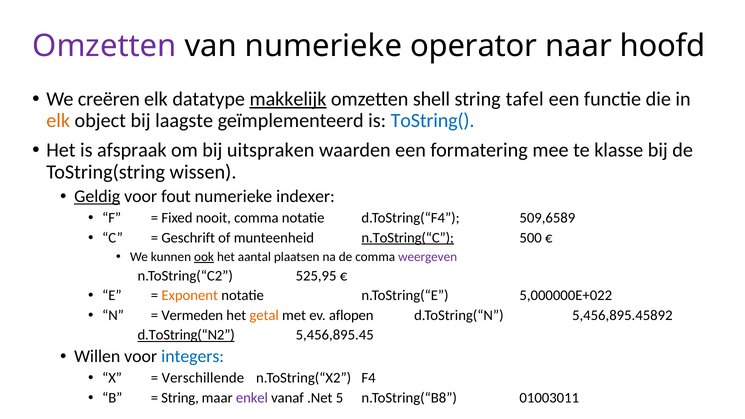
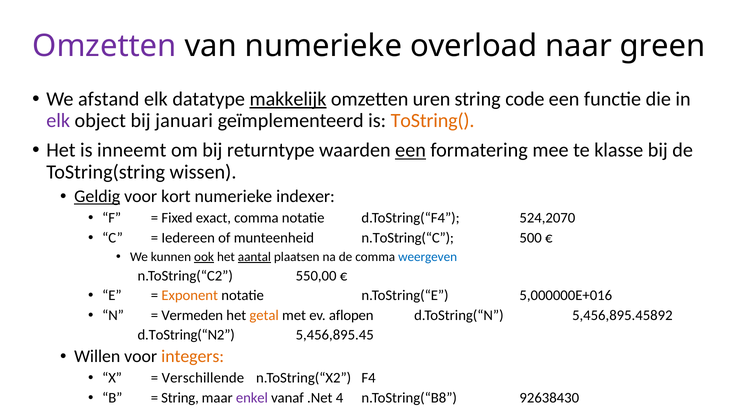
operator: operator -> overload
hoofd: hoofd -> green
creëren: creëren -> afstand
shell: shell -> uren
tafel: tafel -> code
elk at (58, 121) colour: orange -> purple
laagste: laagste -> januari
ToString( colour: blue -> orange
afspraak: afspraak -> inneemt
uitspraken: uitspraken -> returntype
een at (411, 150) underline: none -> present
fout: fout -> kort
nooit: nooit -> exact
509,6589: 509,6589 -> 524,2070
Geschrift: Geschrift -> Iedereen
n.ToString(“C underline: present -> none
aantal underline: none -> present
weergeven colour: purple -> blue
525,95: 525,95 -> 550,00
5,000000E+022: 5,000000E+022 -> 5,000000E+016
d.ToString(“N2 underline: present -> none
integers colour: blue -> orange
5: 5 -> 4
01003011: 01003011 -> 92638430
